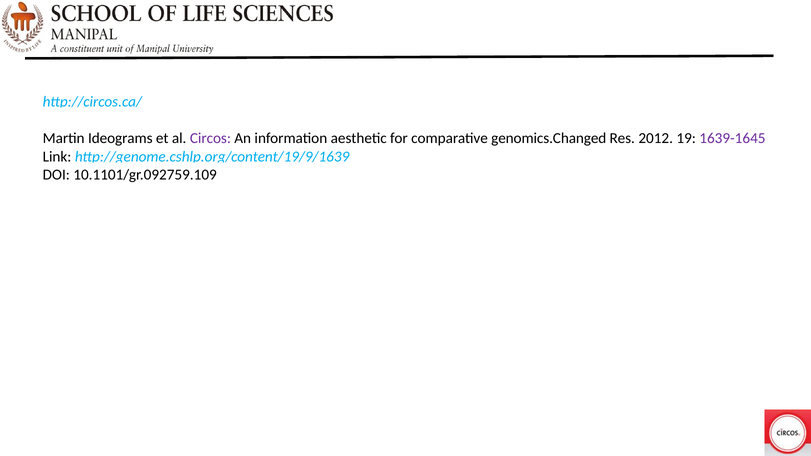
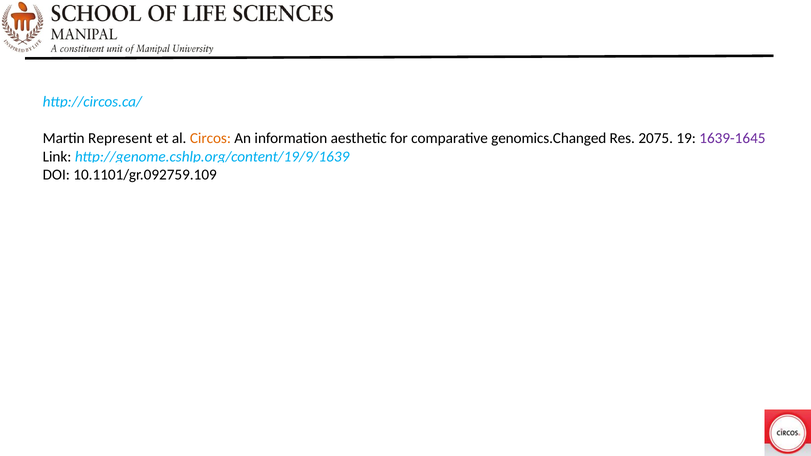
Ideograms: Ideograms -> Represent
Circos colour: purple -> orange
2012: 2012 -> 2075
